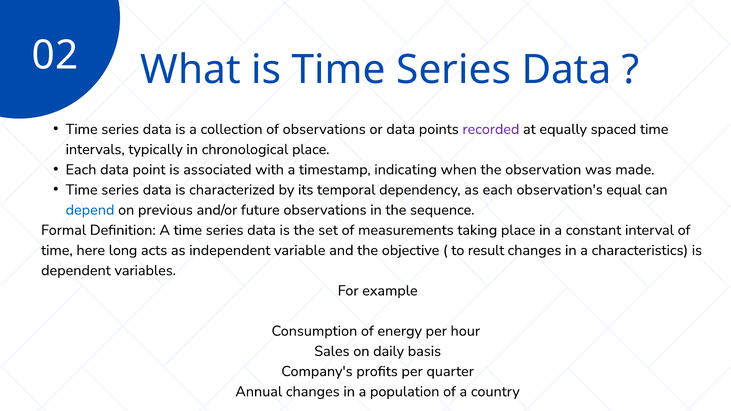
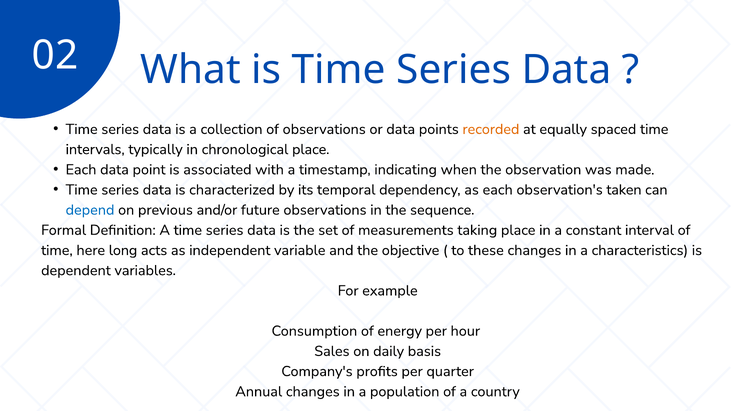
recorded colour: purple -> orange
equal: equal -> taken
result: result -> these
